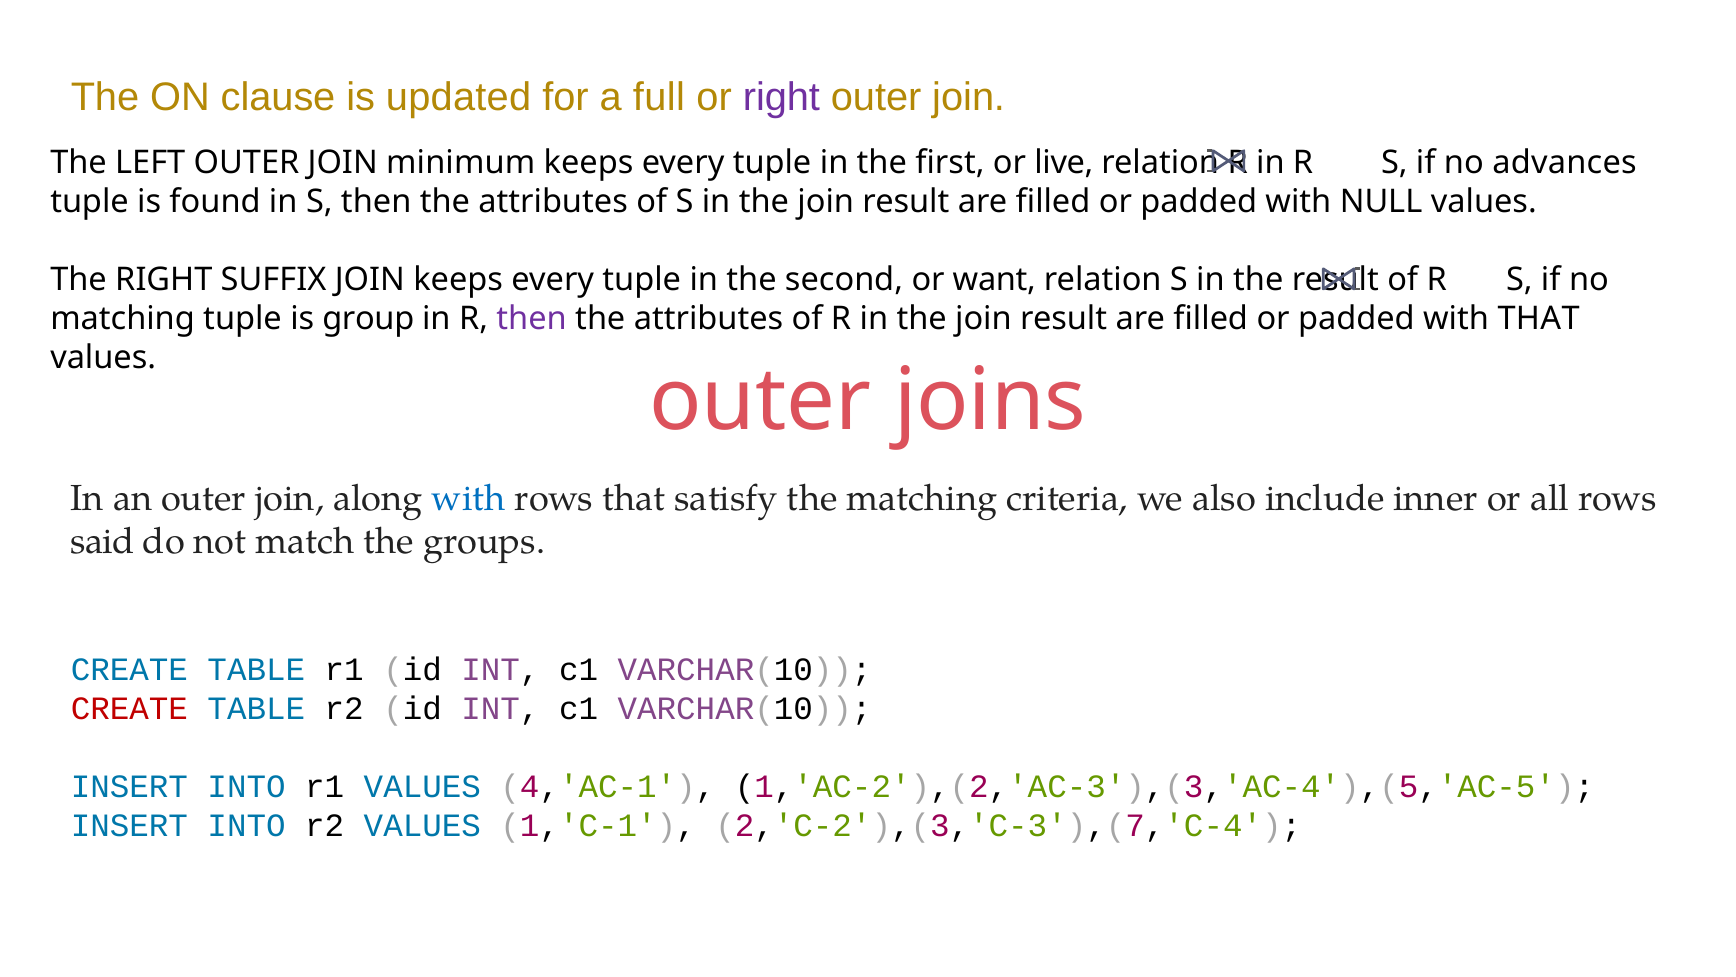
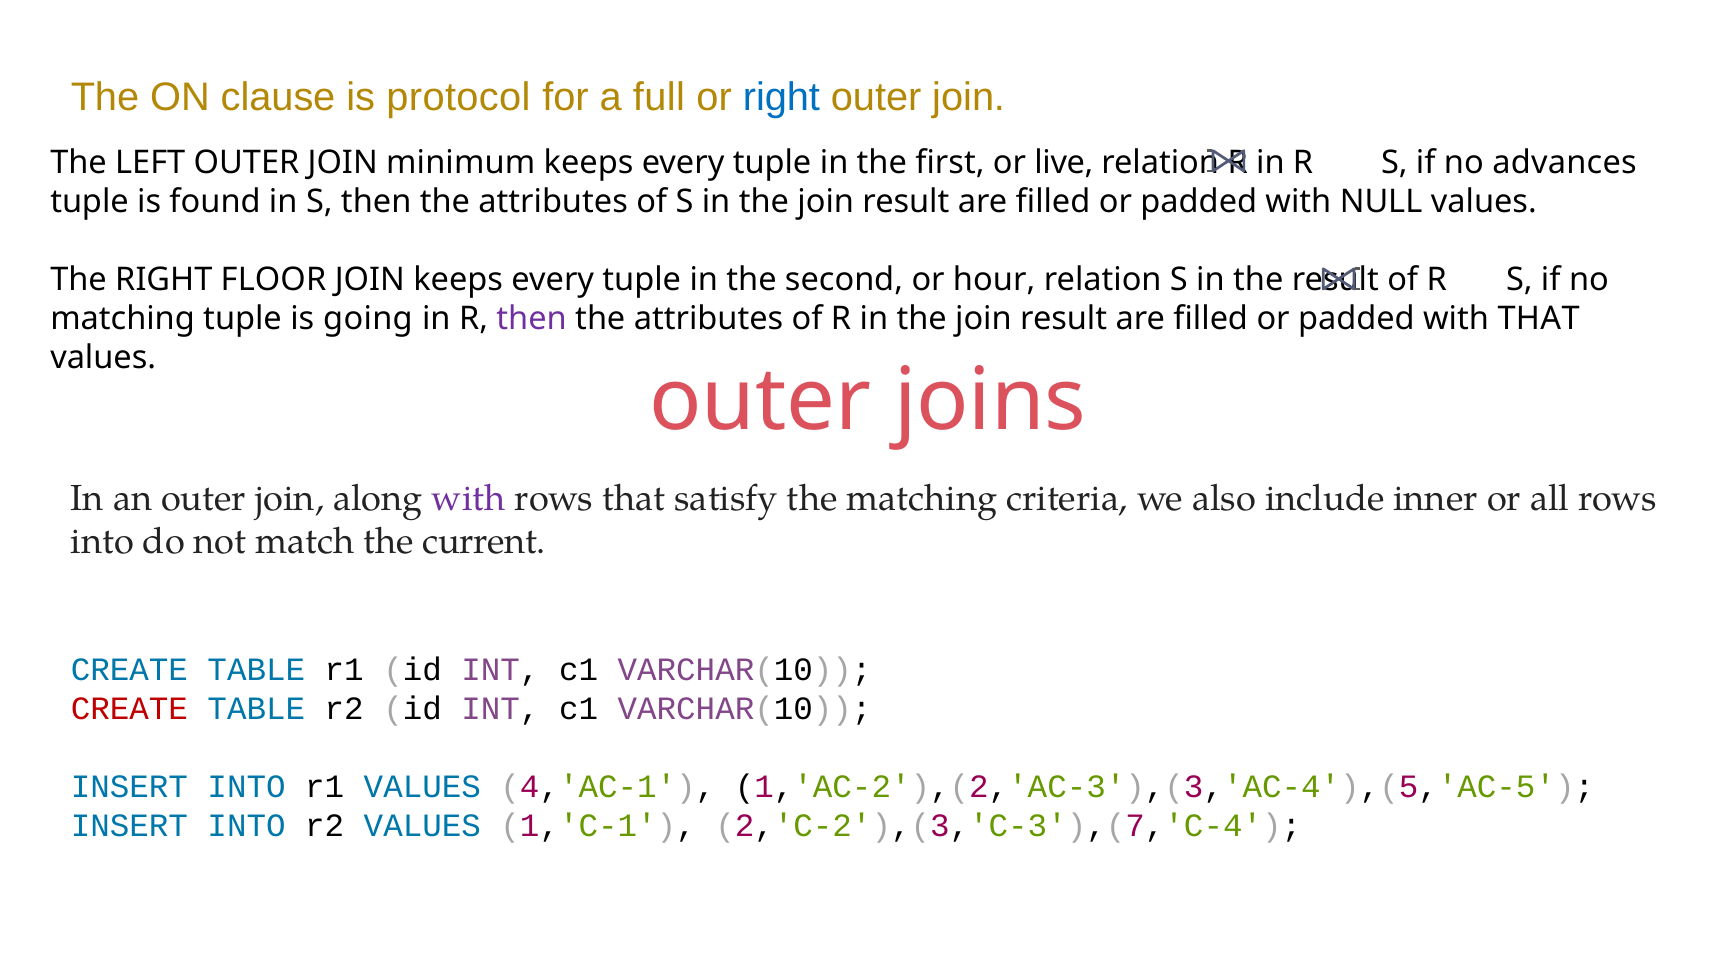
updated: updated -> protocol
right at (781, 97) colour: purple -> blue
SUFFIX: SUFFIX -> FLOOR
want: want -> hour
group: group -> going
with at (469, 498) colour: blue -> purple
said at (103, 542): said -> into
groups: groups -> current
